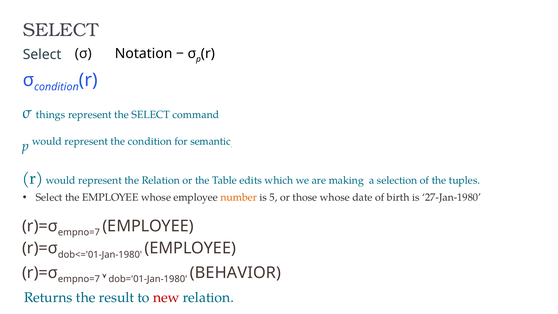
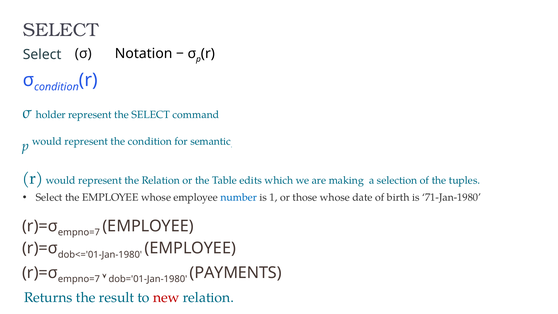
things: things -> holder
number colour: orange -> blue
5: 5 -> 1
27-Jan-1980: 27-Jan-1980 -> 71-Jan-1980
BEHAVIOR: BEHAVIOR -> PAYMENTS
